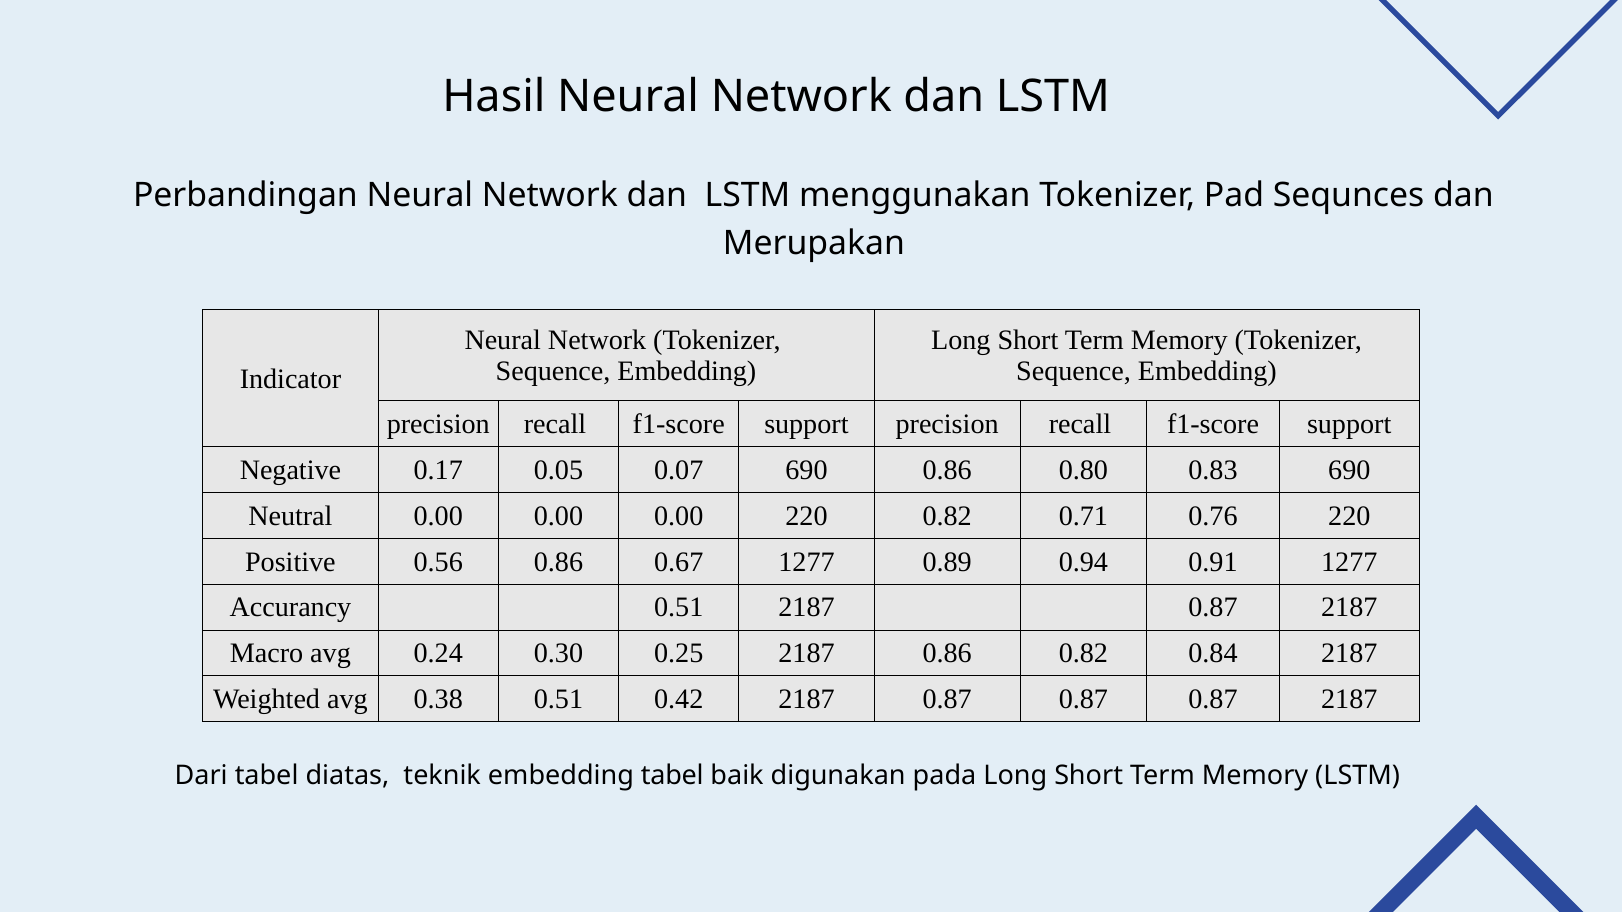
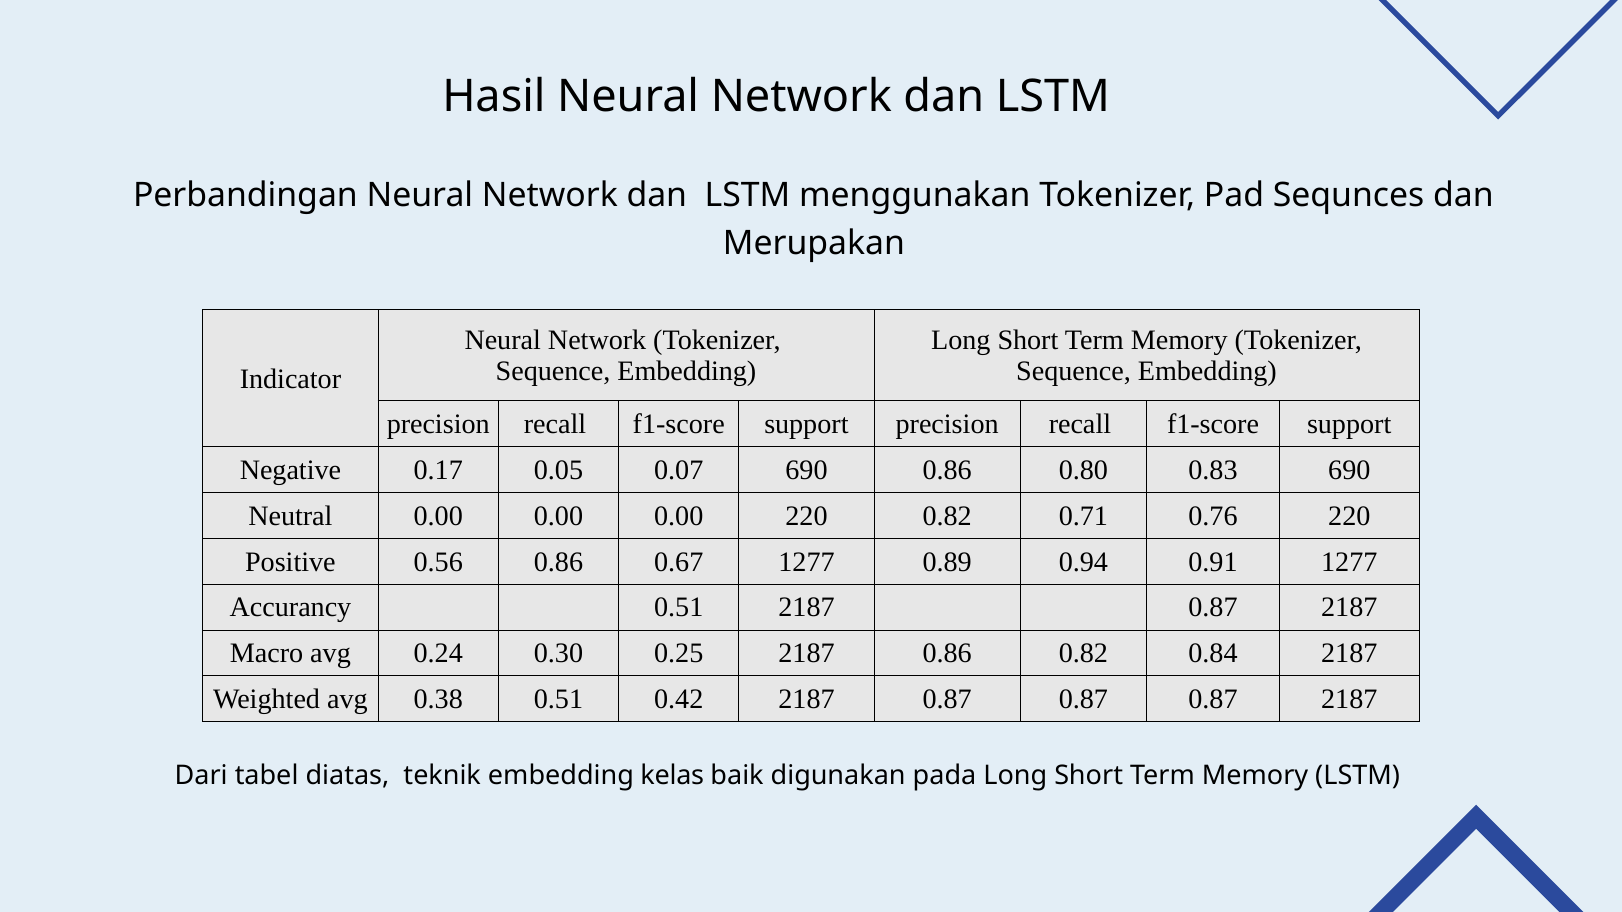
embedding tabel: tabel -> kelas
